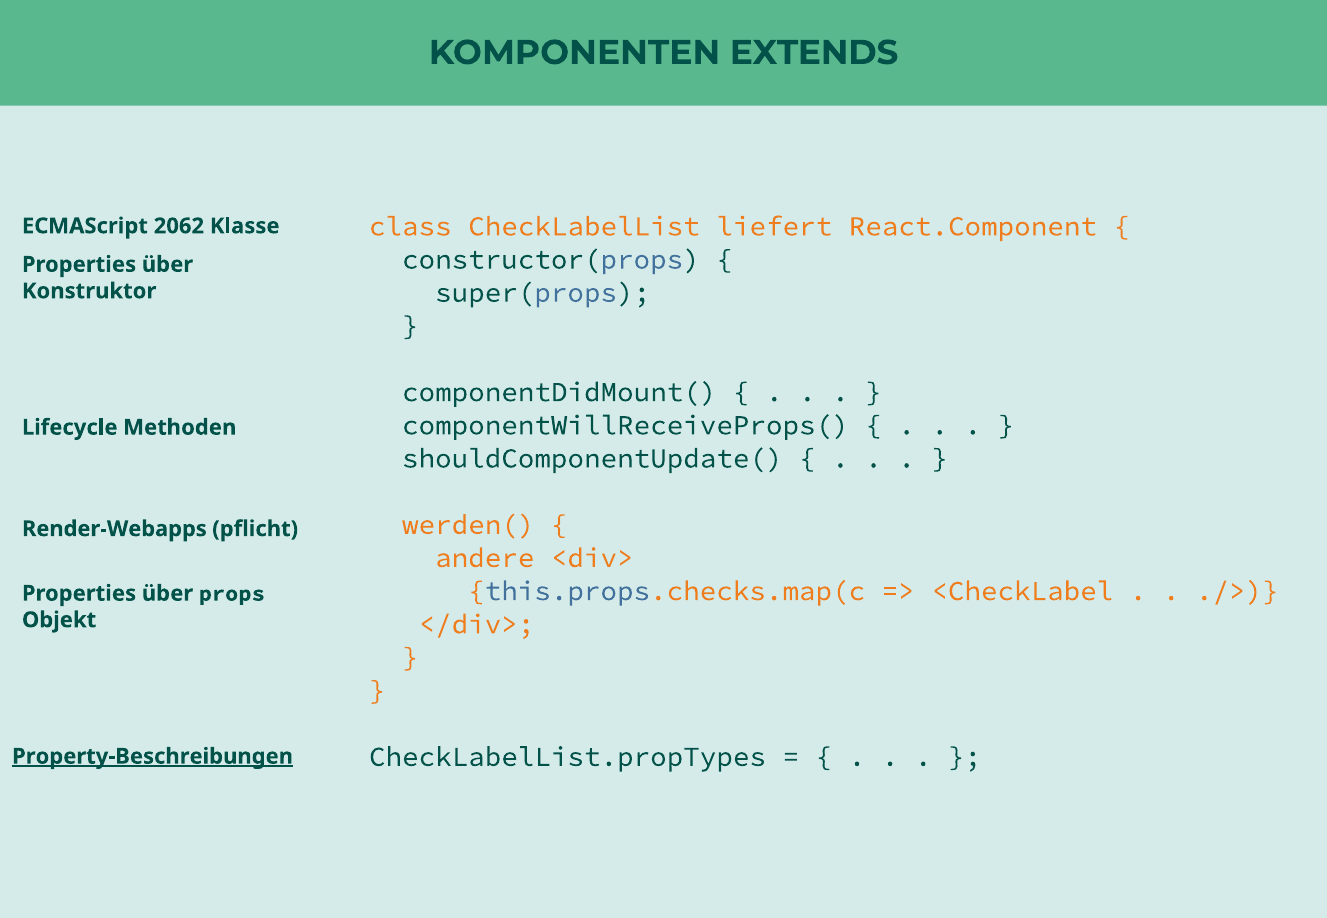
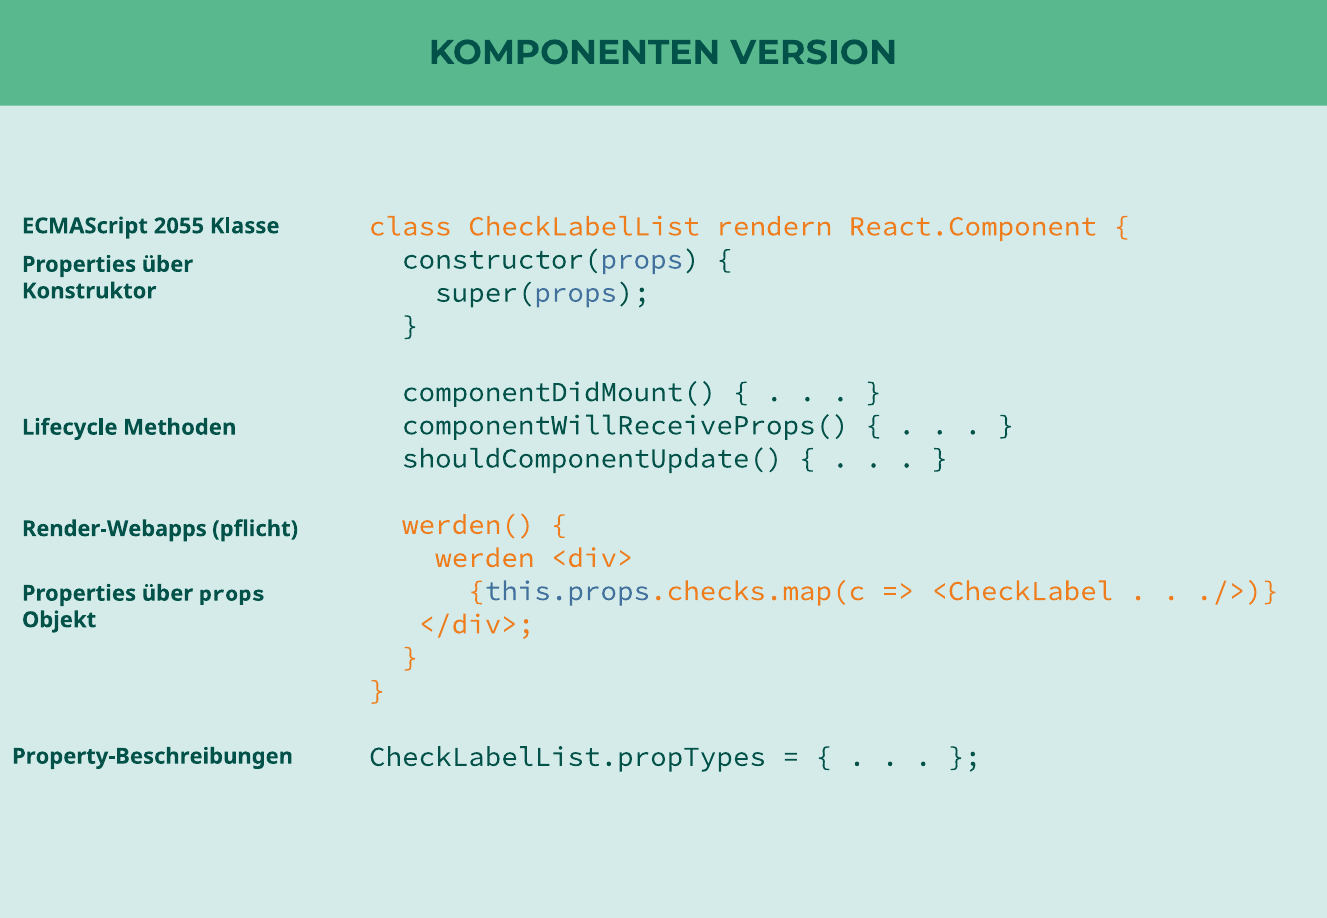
EXTENDS: EXTENDS -> VERSION
liefert: liefert -> rendern
2062: 2062 -> 2055
andere: andere -> werden
Property-Beschreibungen underline: present -> none
